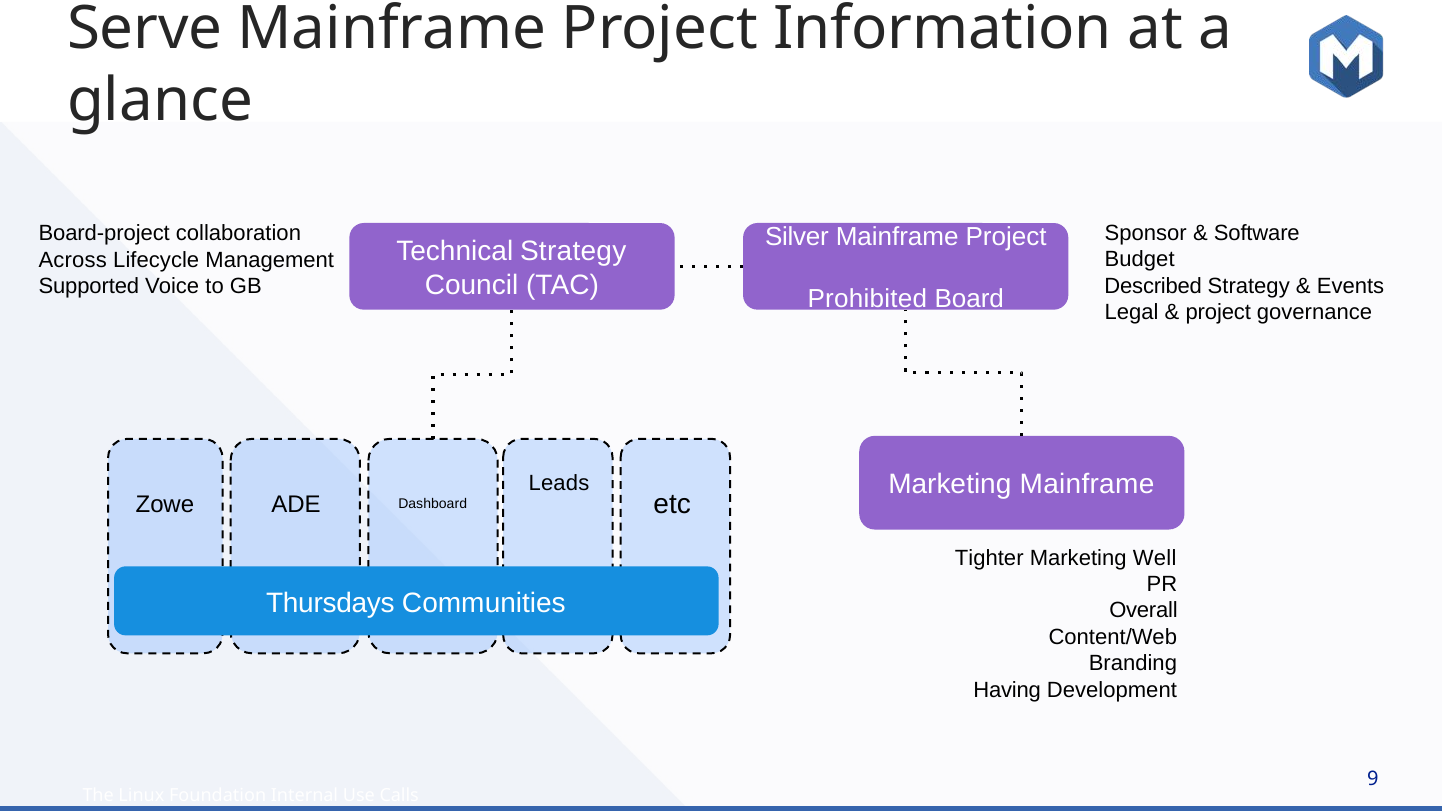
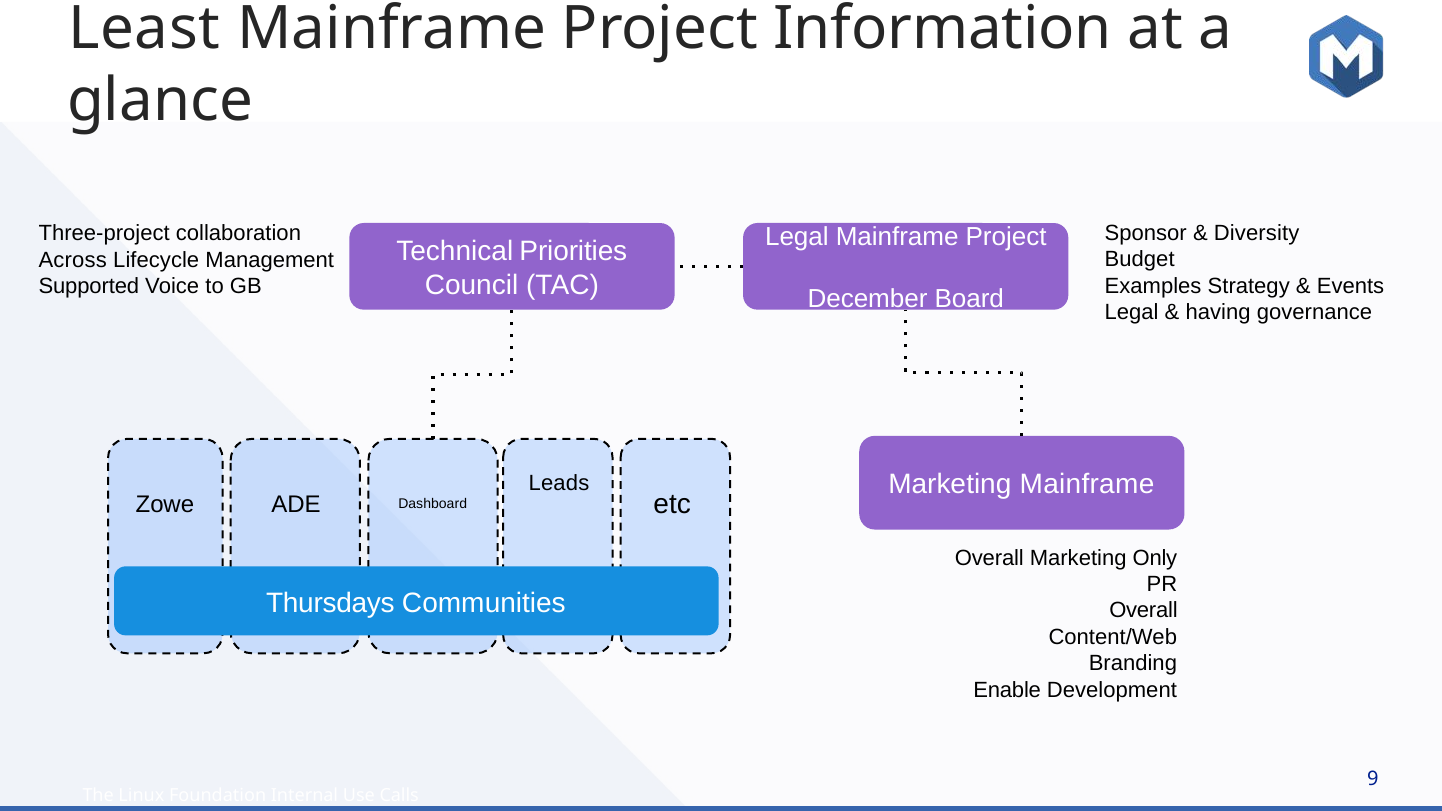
Serve: Serve -> Least
Software: Software -> Diversity
Board-project: Board-project -> Three-project
Silver at (797, 237): Silver -> Legal
Technical Strategy: Strategy -> Priorities
Described: Described -> Examples
Prohibited: Prohibited -> December
project at (1218, 312): project -> having
Tighter at (989, 558): Tighter -> Overall
Well: Well -> Only
Having: Having -> Enable
